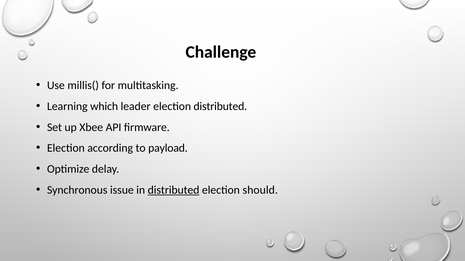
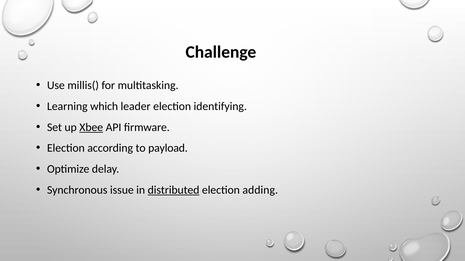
election distributed: distributed -> identifying
Xbee underline: none -> present
should: should -> adding
